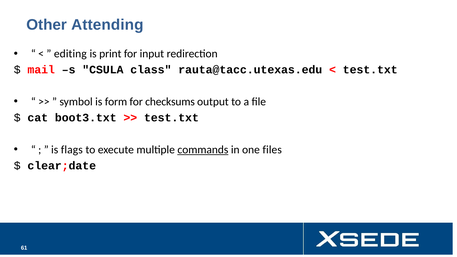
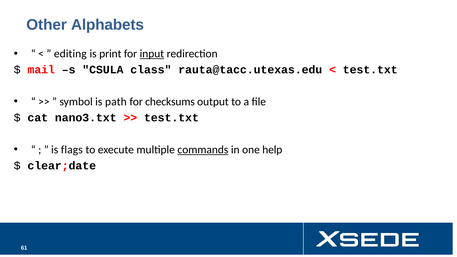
Attending: Attending -> Alphabets
input underline: none -> present
form: form -> path
boot3.txt: boot3.txt -> nano3.txt
files: files -> help
